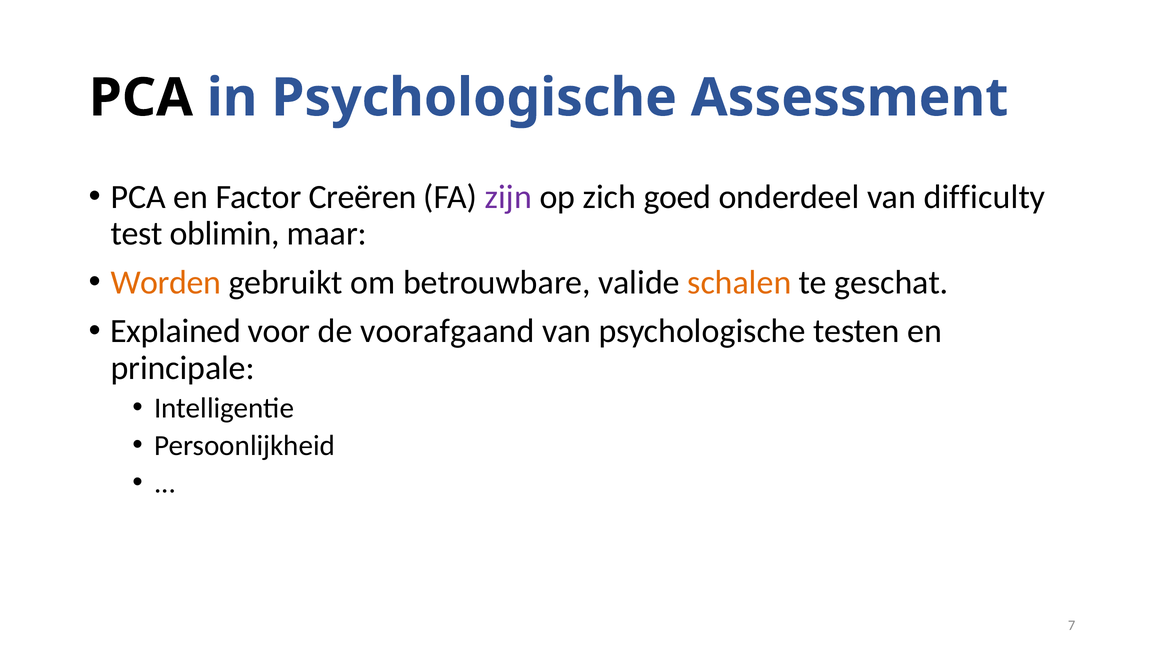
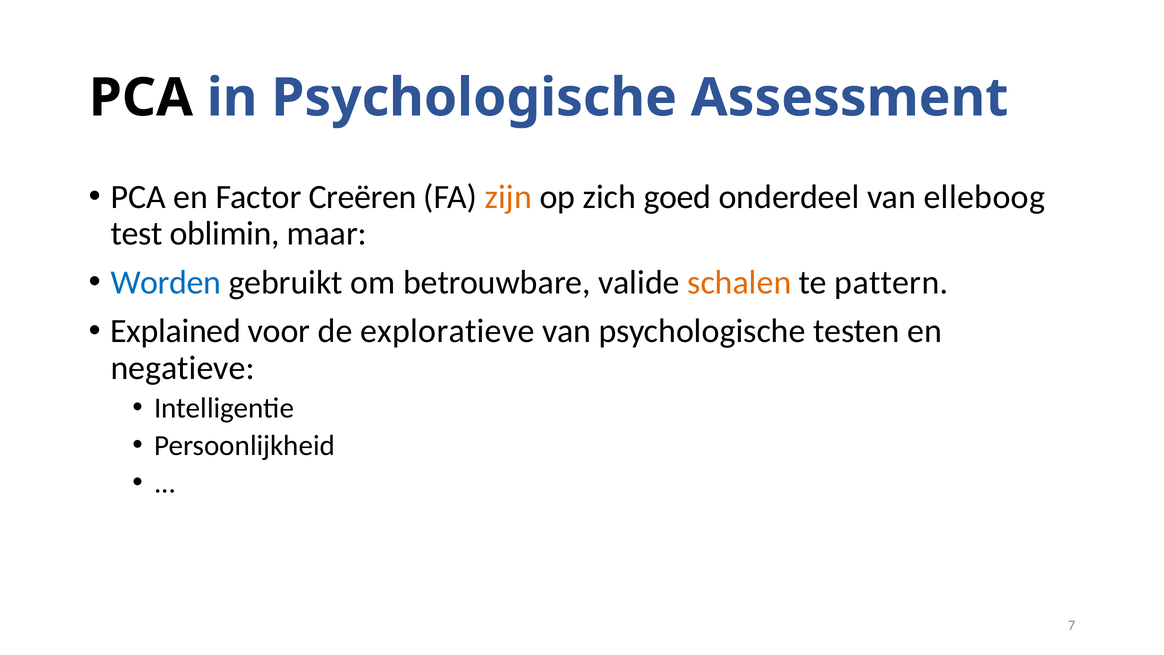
zijn colour: purple -> orange
difficulty: difficulty -> elleboog
Worden colour: orange -> blue
geschat: geschat -> pattern
voorafgaand: voorafgaand -> exploratieve
principale: principale -> negatieve
